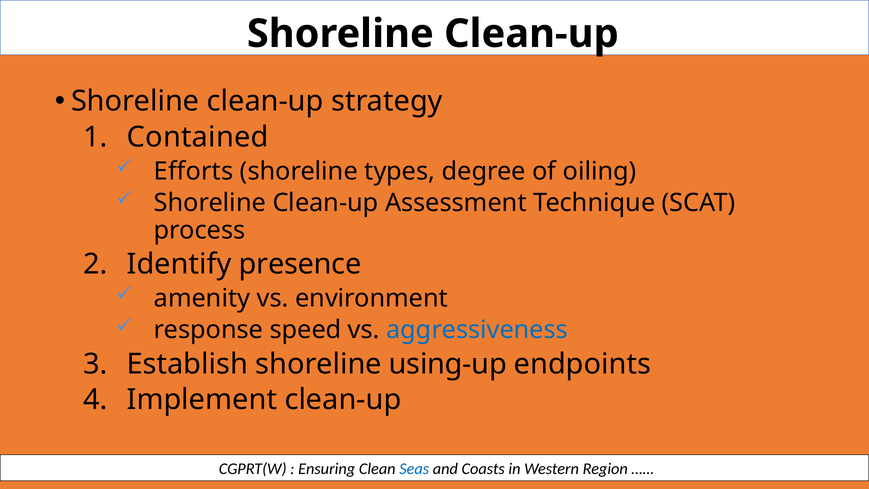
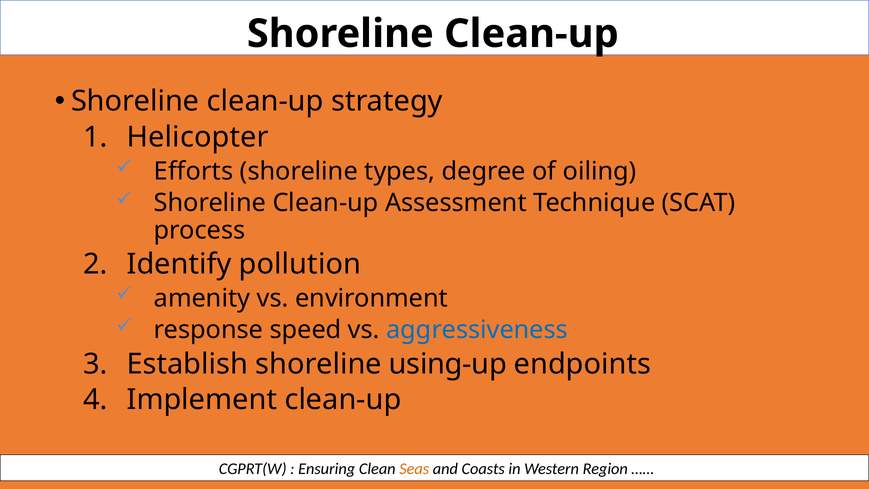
Contained: Contained -> Helicopter
presence: presence -> pollution
Seas colour: blue -> orange
